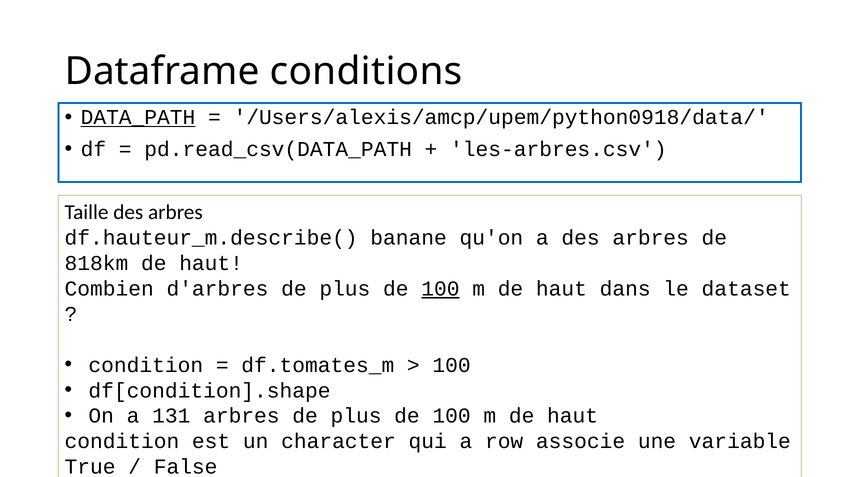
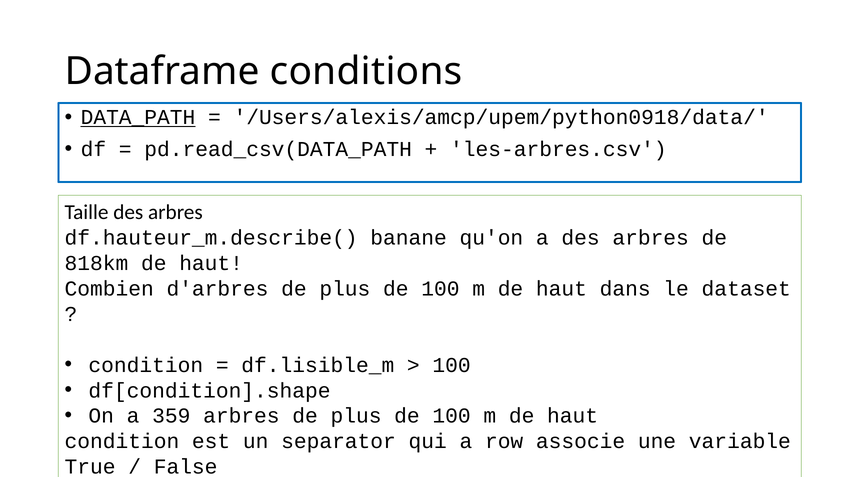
100 at (440, 289) underline: present -> none
df.tomates_m: df.tomates_m -> df.lisible_m
131: 131 -> 359
character: character -> separator
